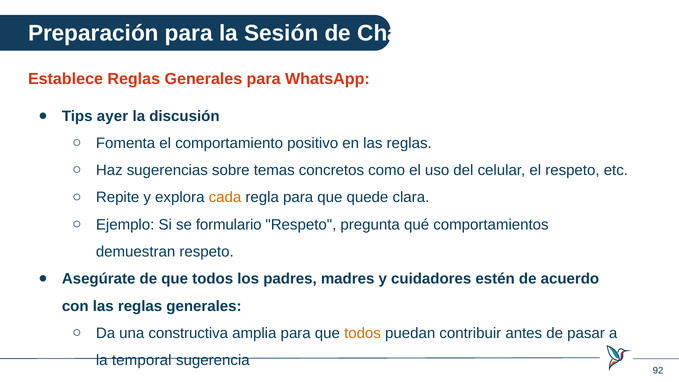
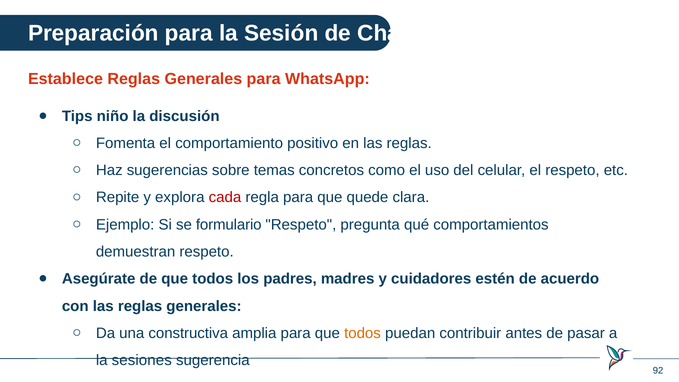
ayer: ayer -> niño
cada colour: orange -> red
temporal: temporal -> sesiones
